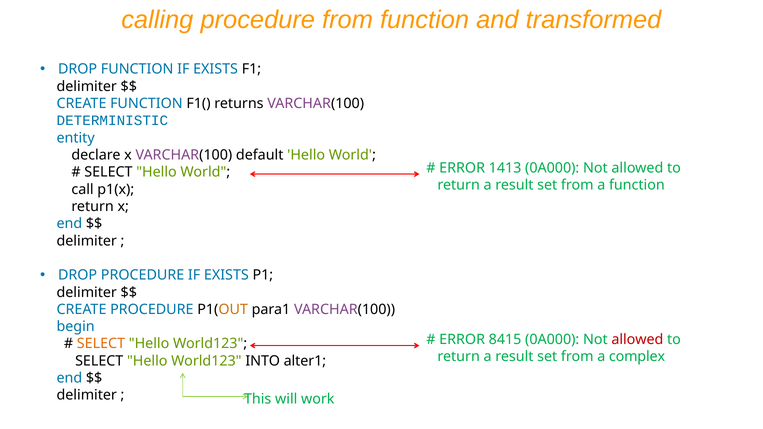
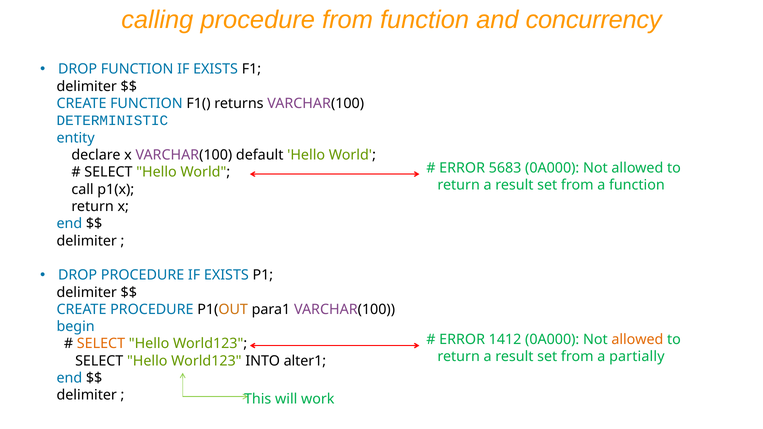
transformed: transformed -> concurrency
1413: 1413 -> 5683
8415: 8415 -> 1412
allowed at (637, 340) colour: red -> orange
complex: complex -> partially
